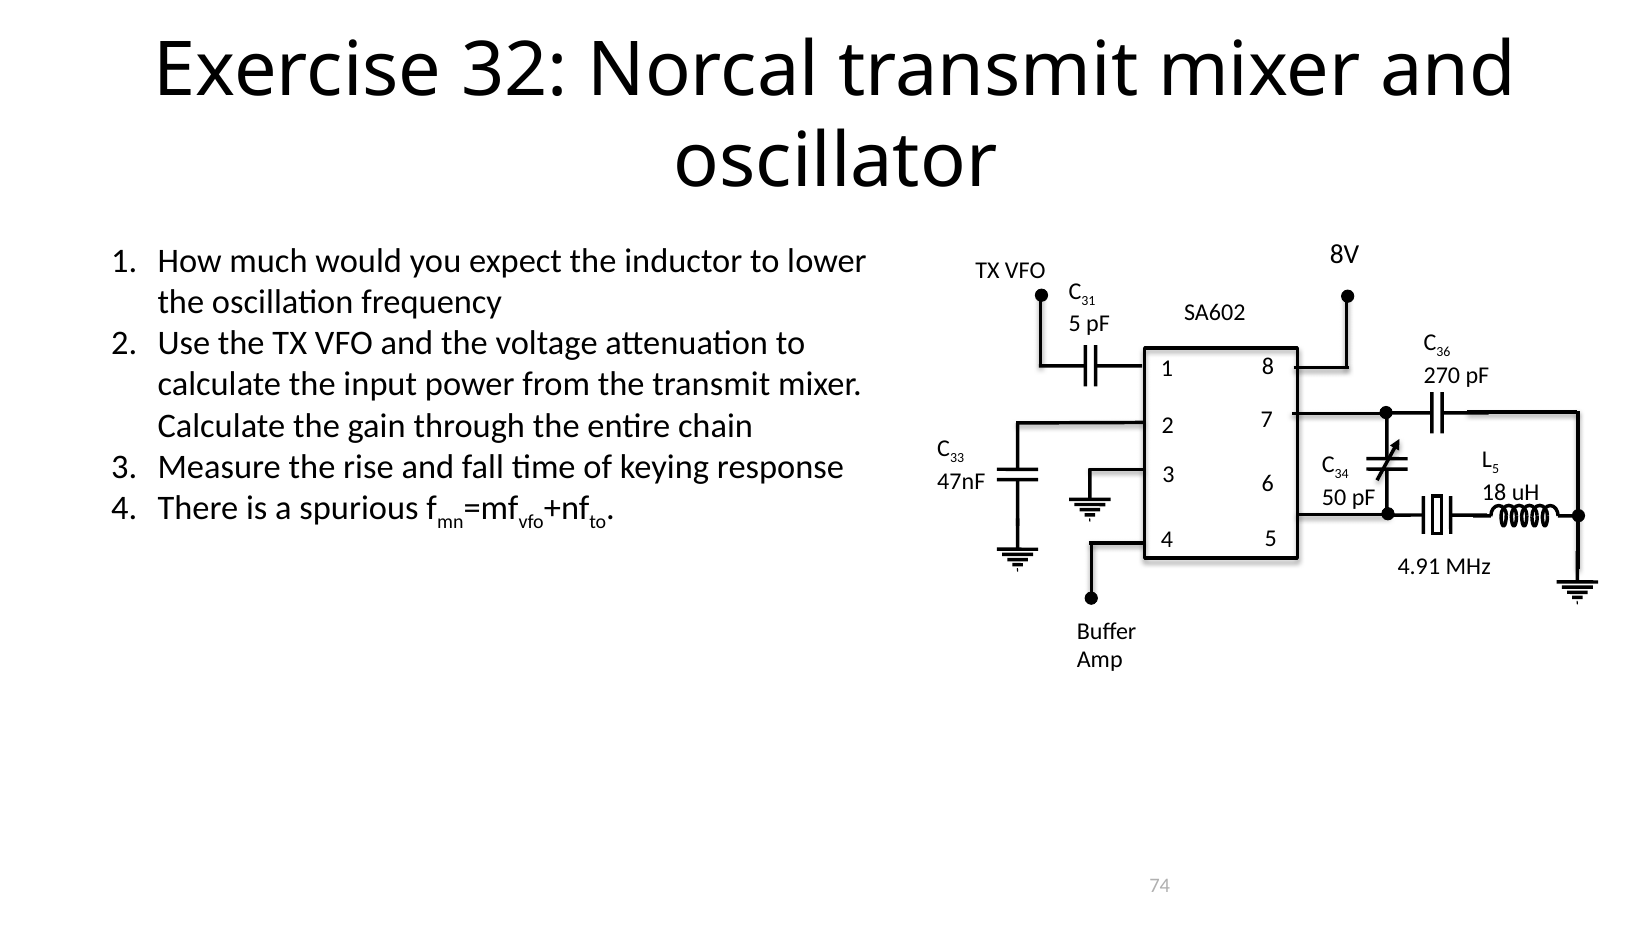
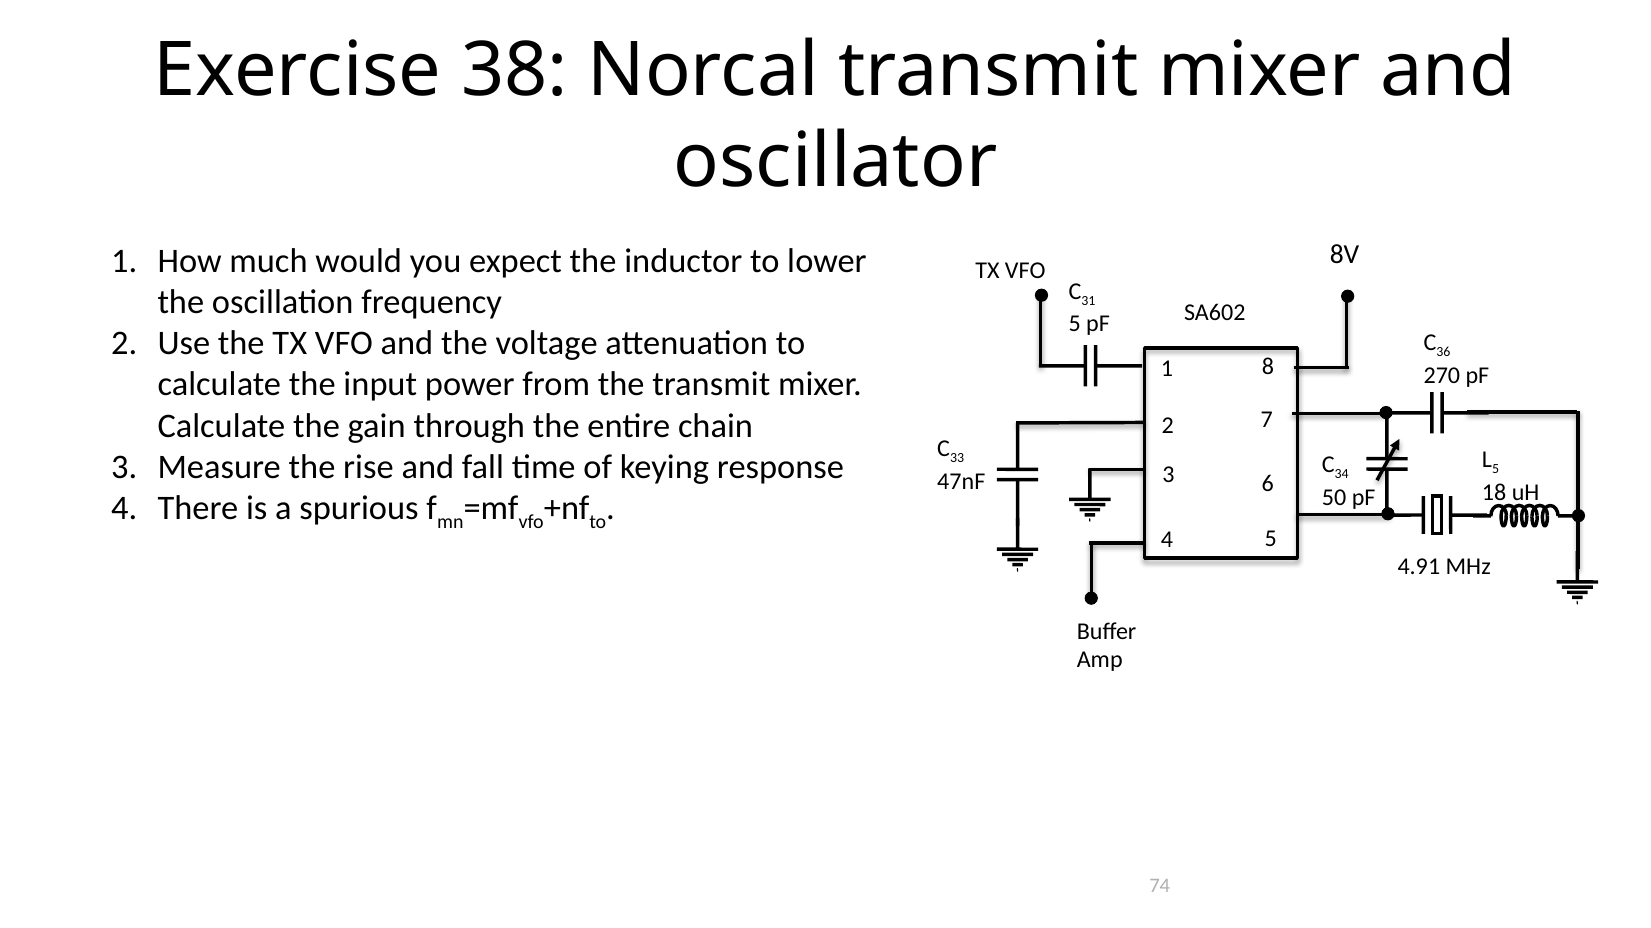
32: 32 -> 38
